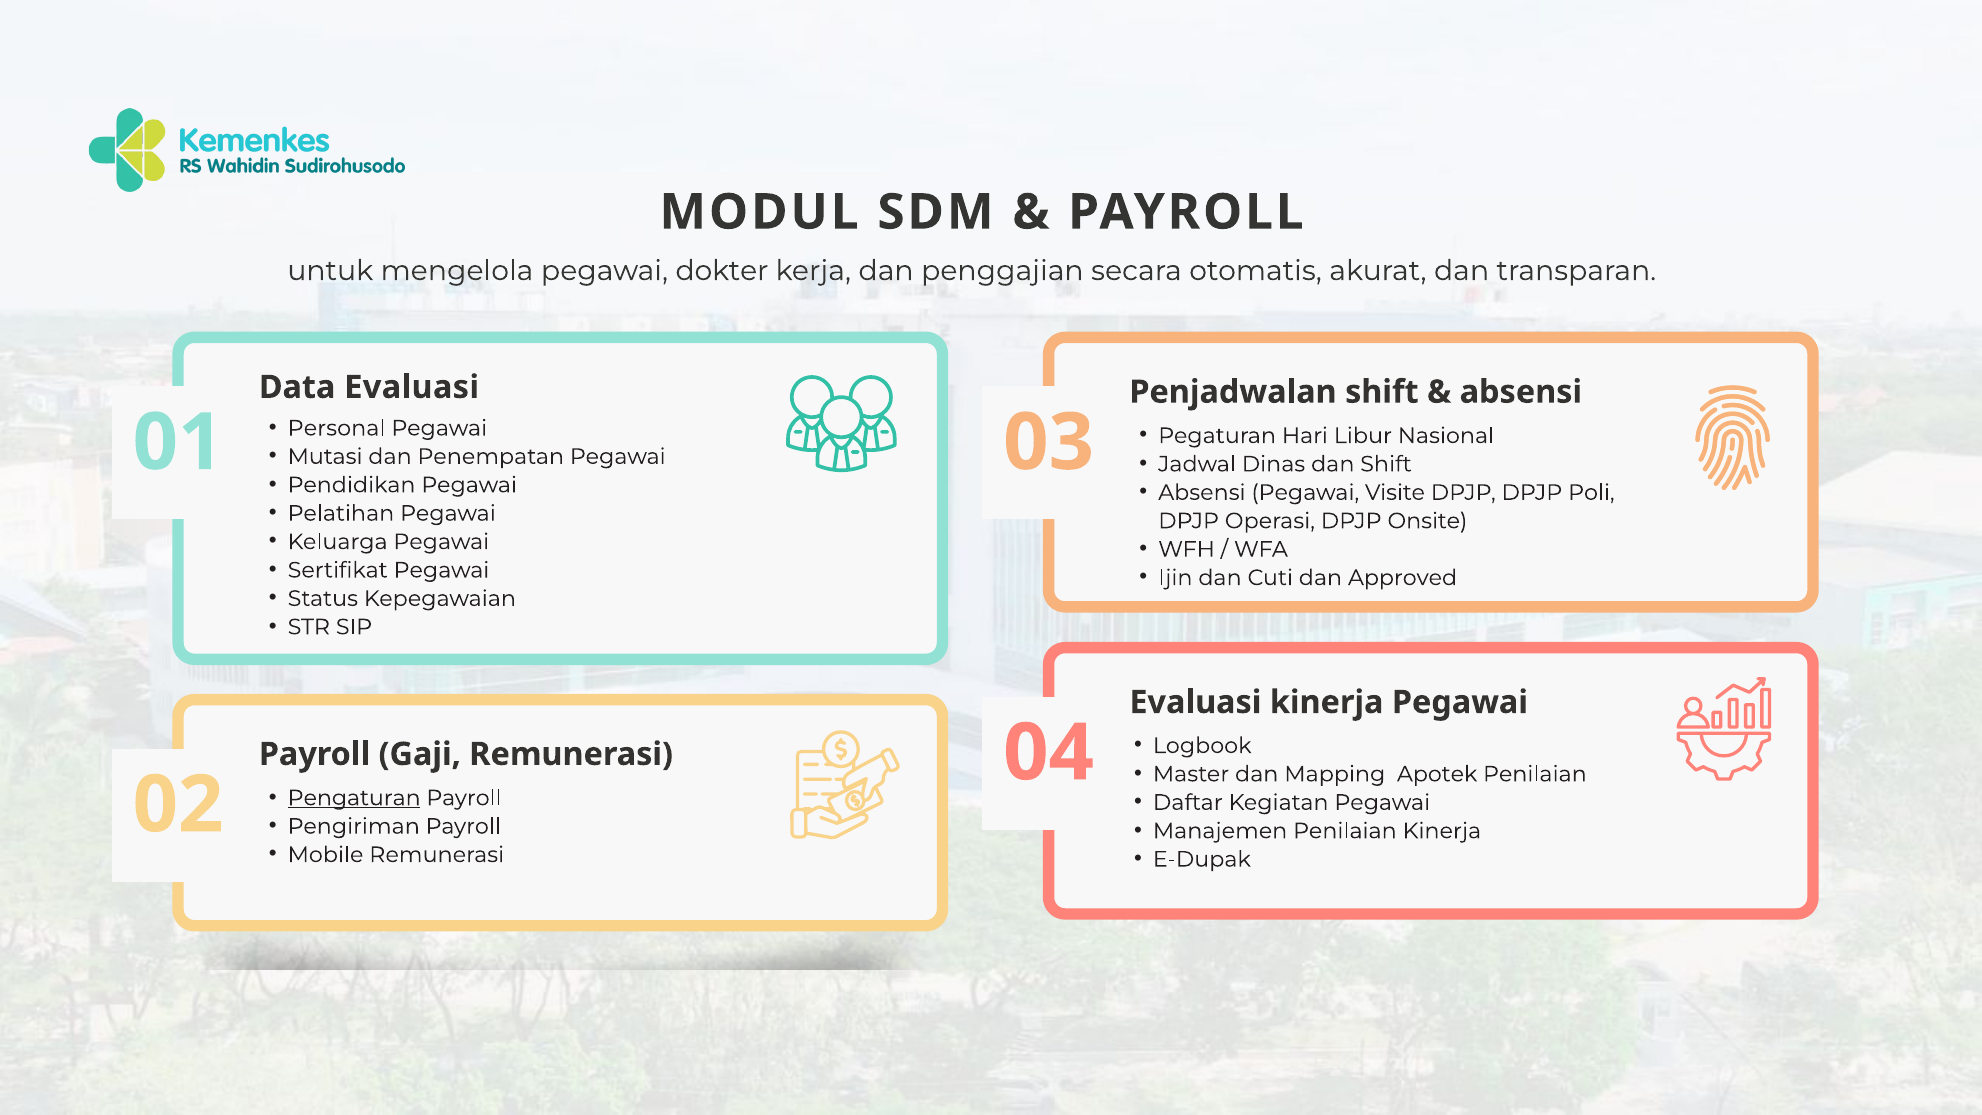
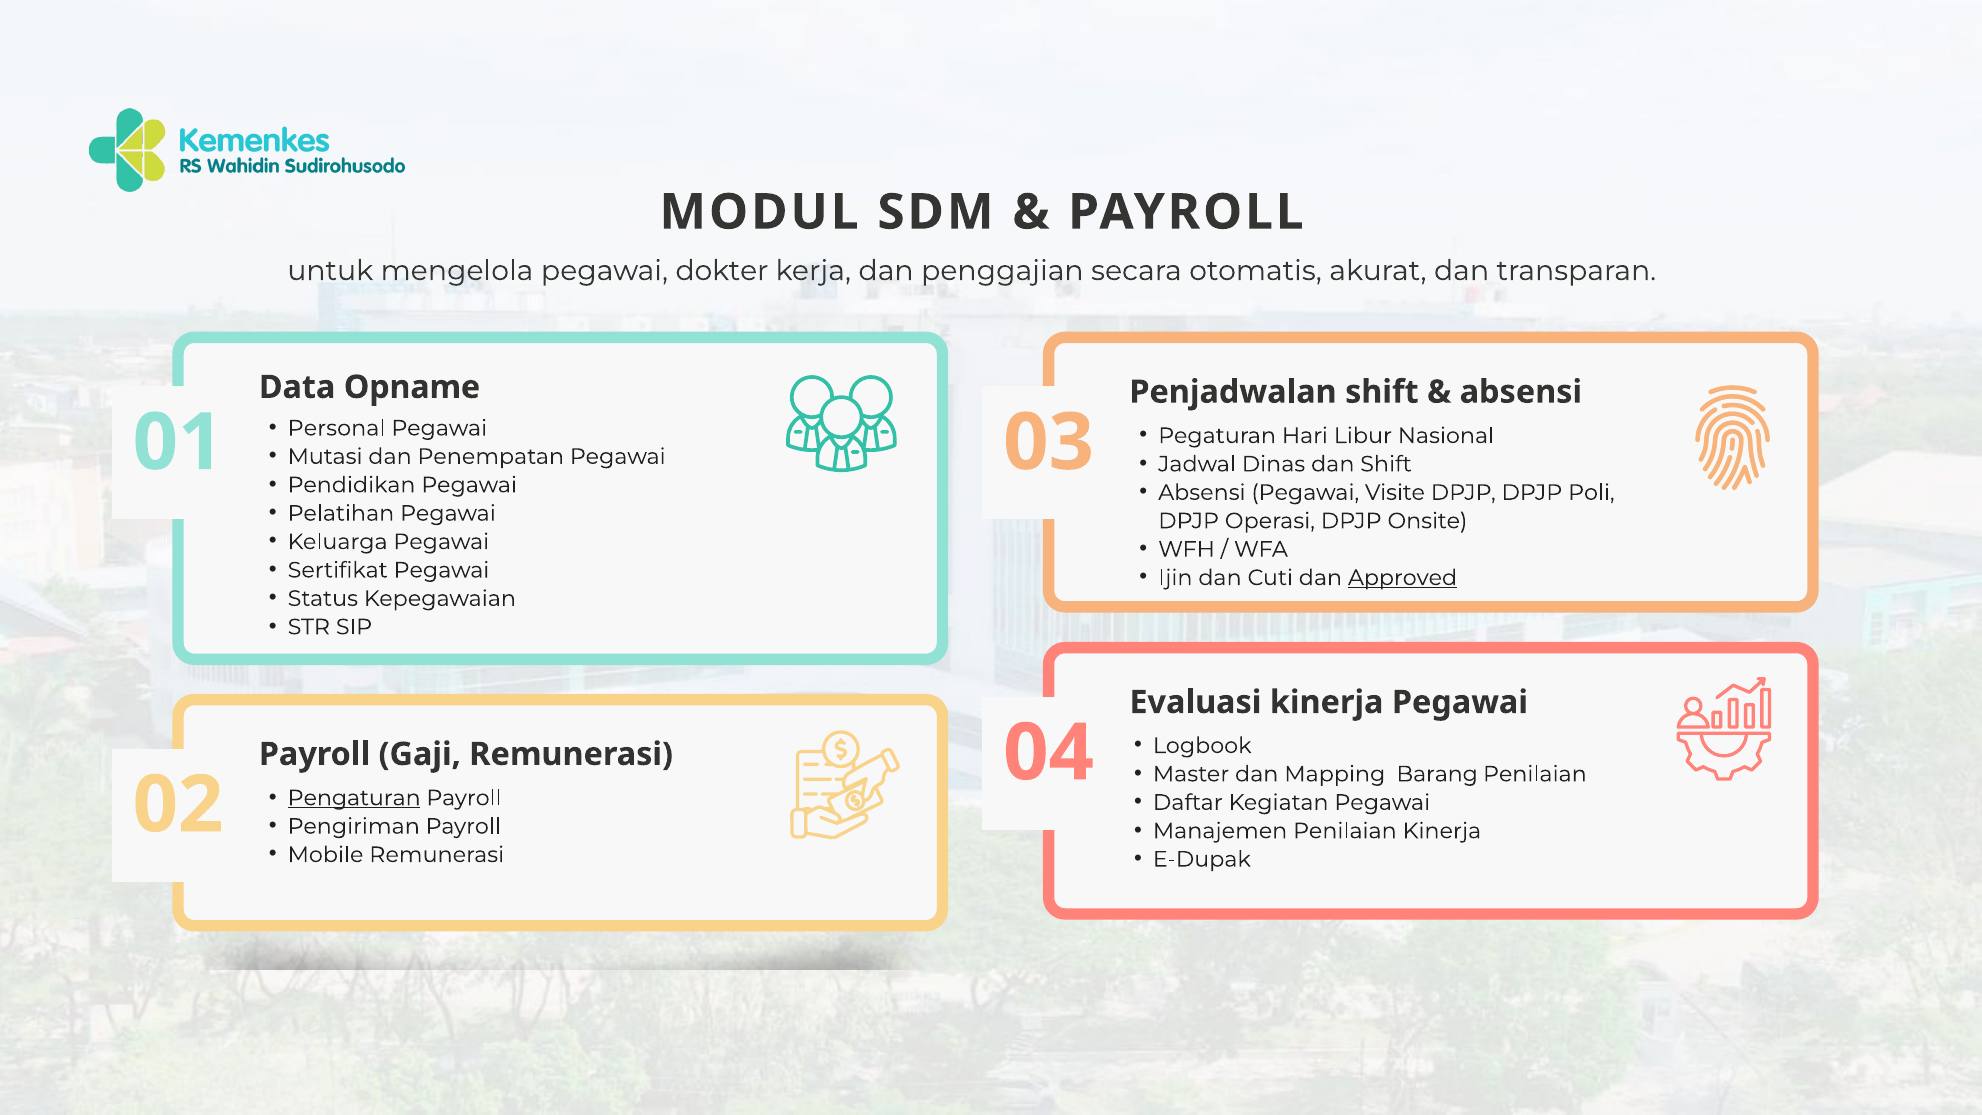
Data Evaluasi: Evaluasi -> Opname
Approved underline: none -> present
Apotek: Apotek -> Barang
